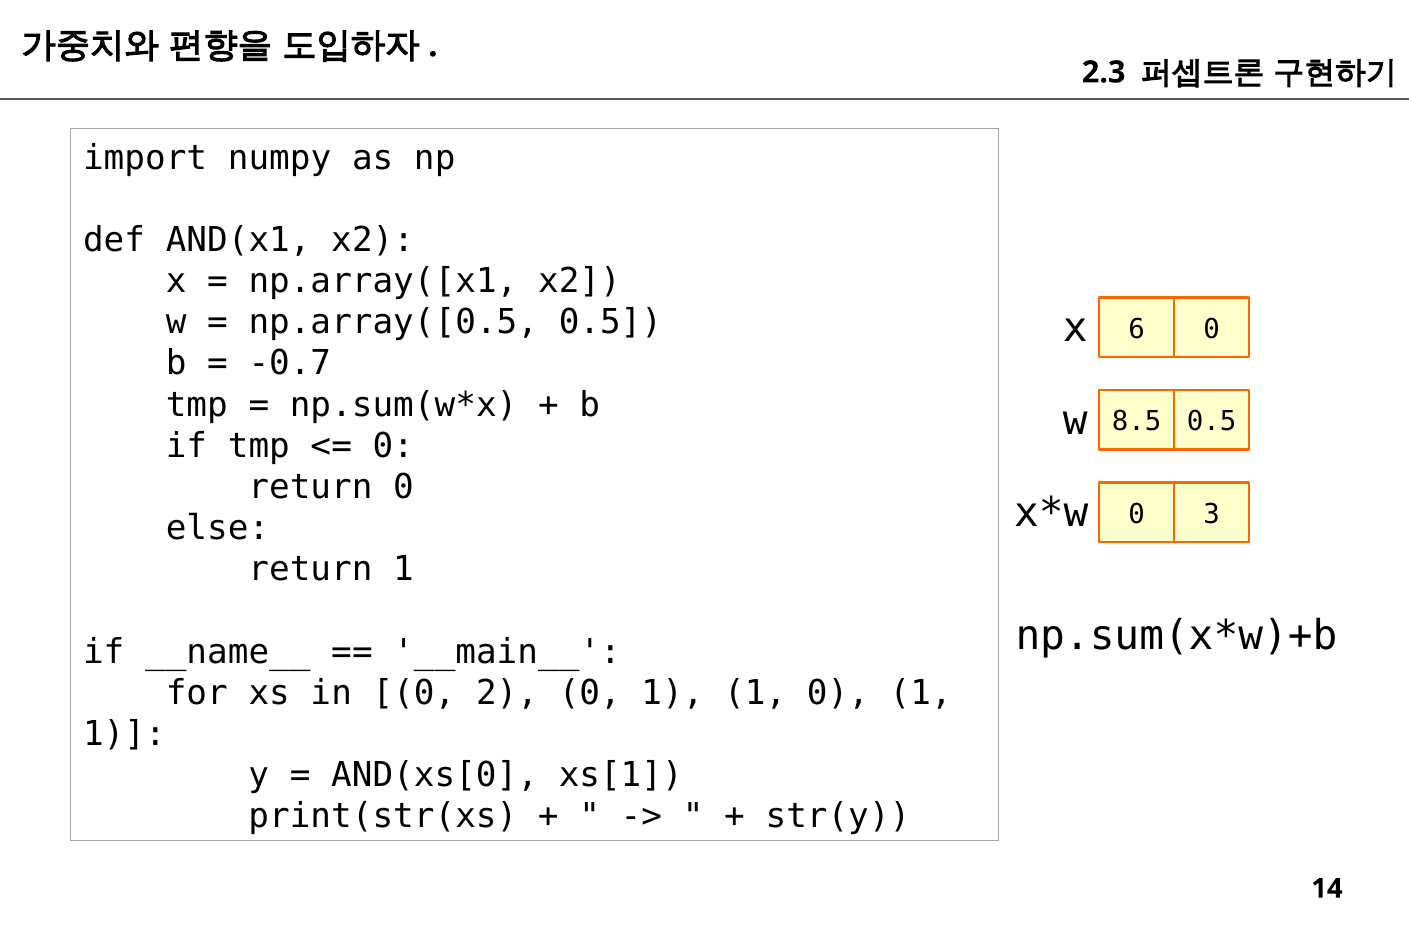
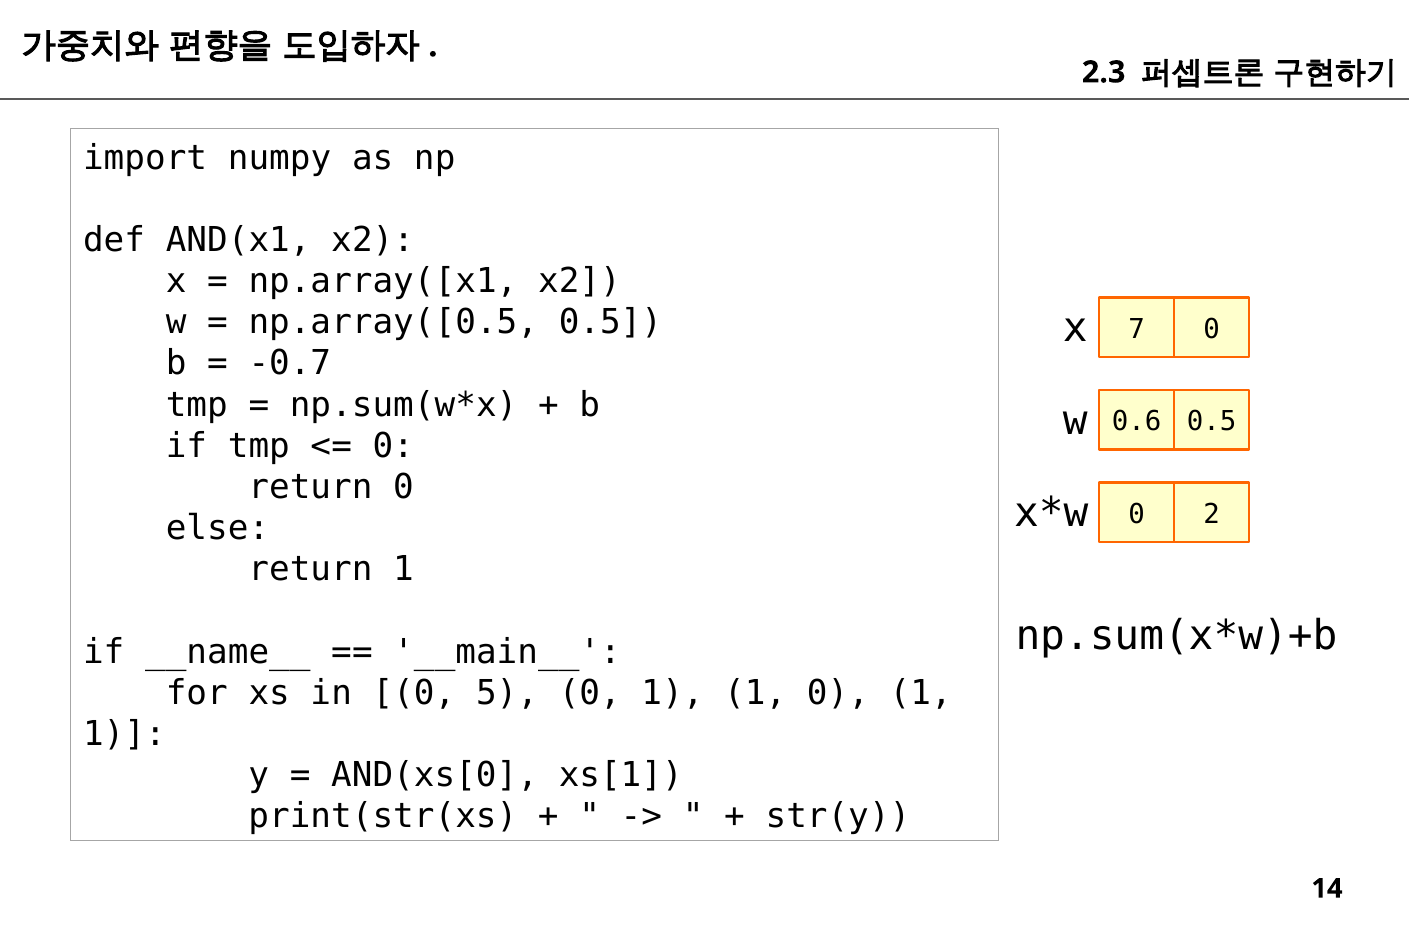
6: 6 -> 7
8.5: 8.5 -> 0.6
3: 3 -> 2
2: 2 -> 5
